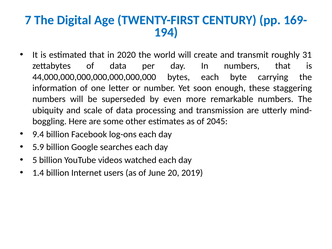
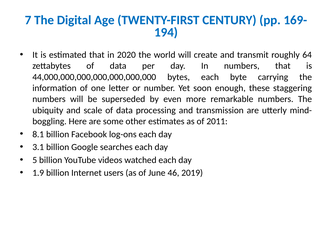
31: 31 -> 64
2045: 2045 -> 2011
9.4: 9.4 -> 8.1
5.9: 5.9 -> 3.1
1.4: 1.4 -> 1.9
20: 20 -> 46
